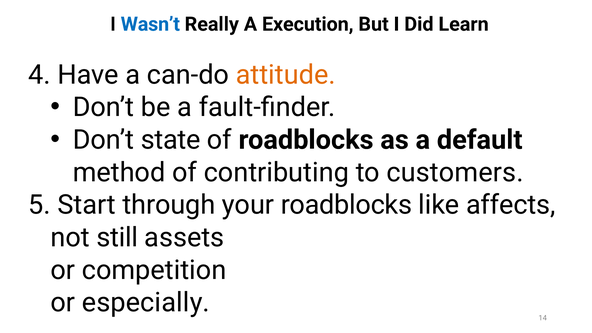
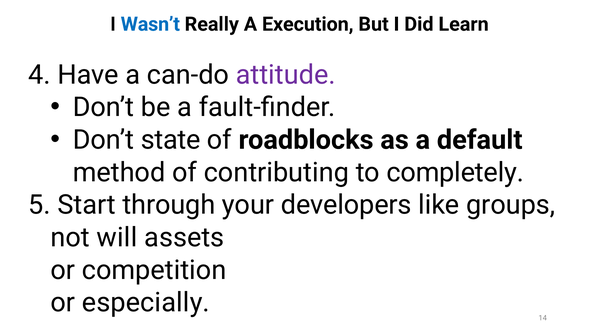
attitude colour: orange -> purple
customers: customers -> completely
your roadblocks: roadblocks -> developers
affects: affects -> groups
still: still -> will
